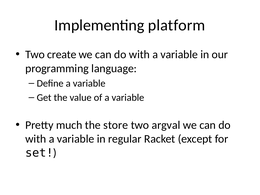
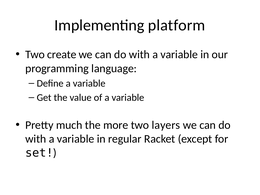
store: store -> more
argval: argval -> layers
